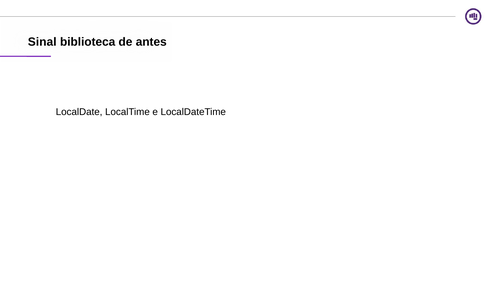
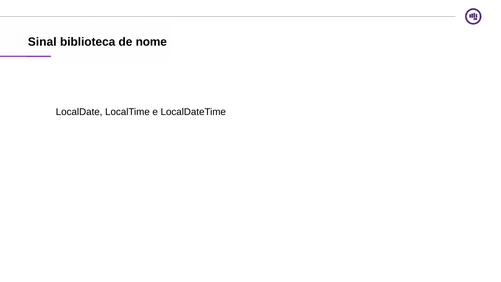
antes: antes -> nome
